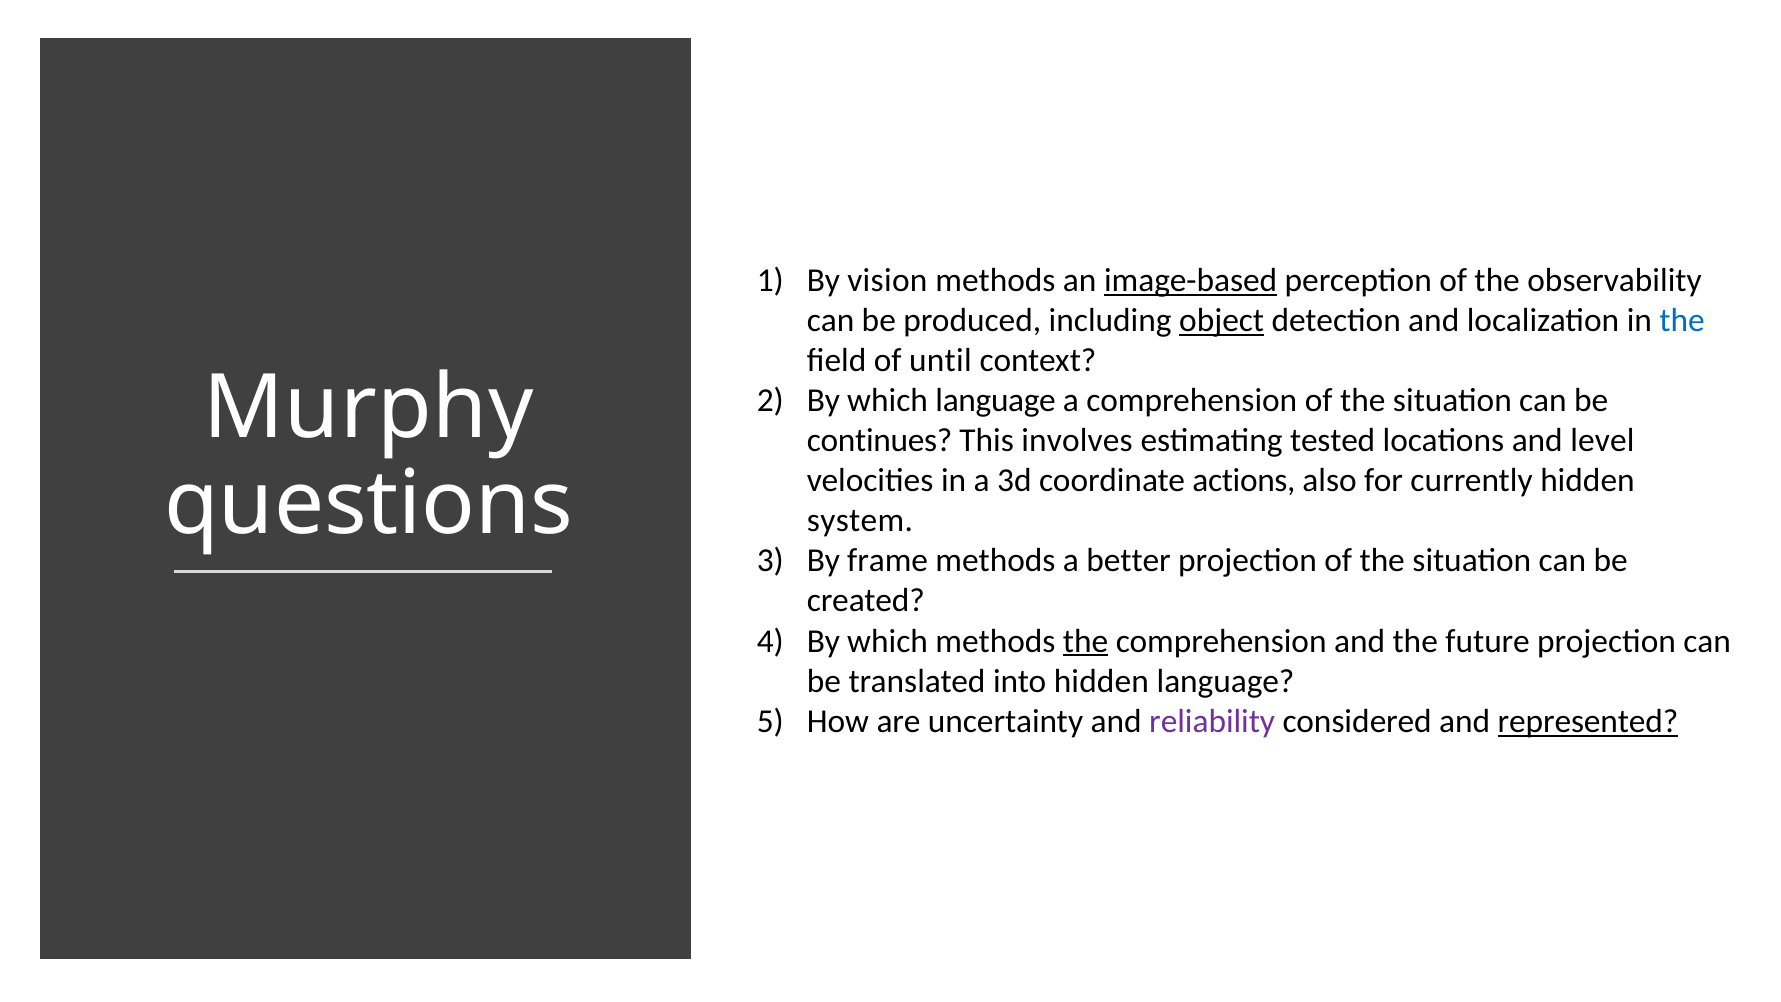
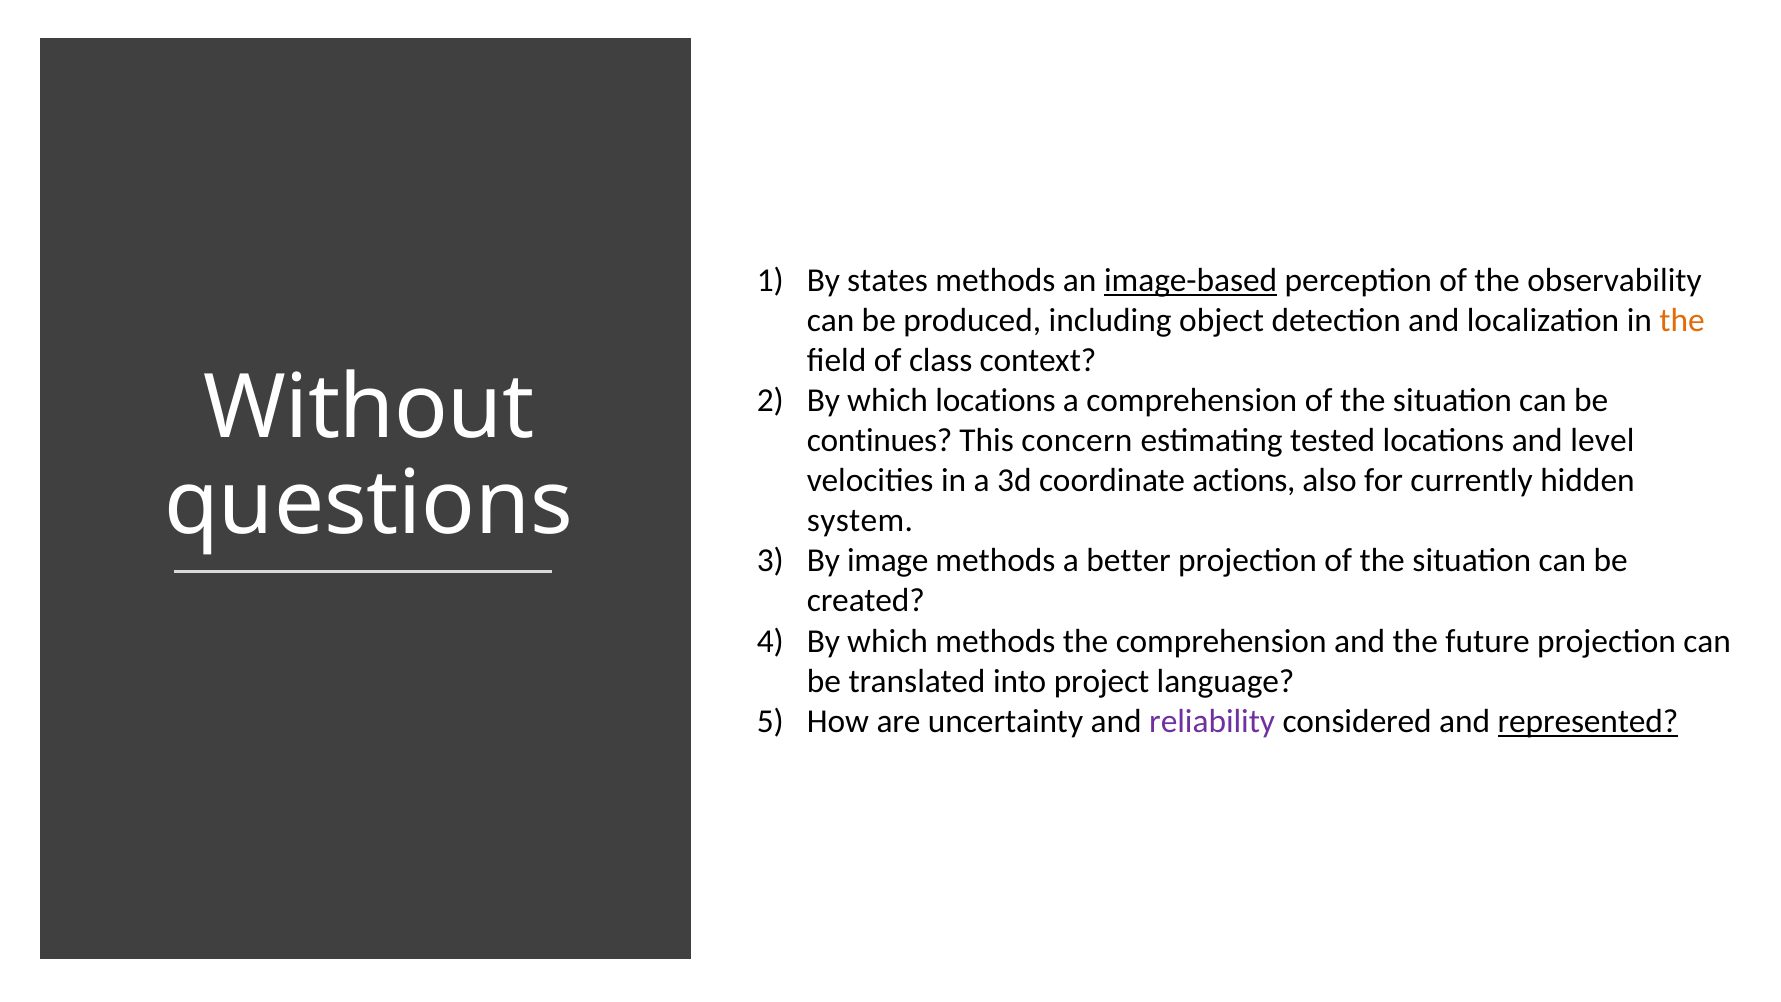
vision: vision -> states
object underline: present -> none
the at (1682, 320) colour: blue -> orange
until: until -> class
Murphy: Murphy -> Without
which language: language -> locations
involves: involves -> concern
frame: frame -> image
the at (1086, 641) underline: present -> none
into hidden: hidden -> project
